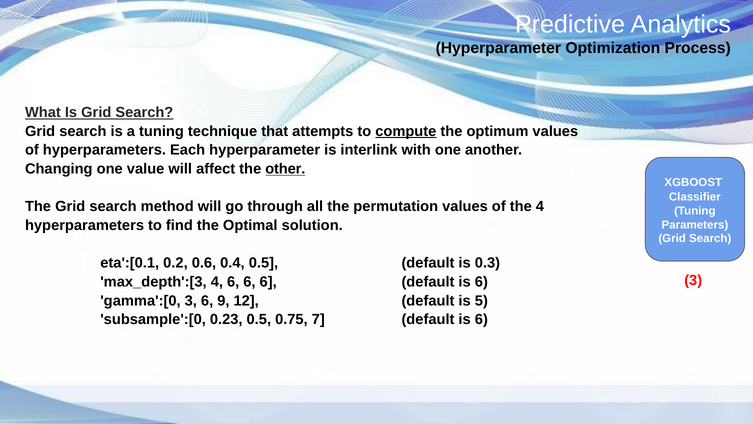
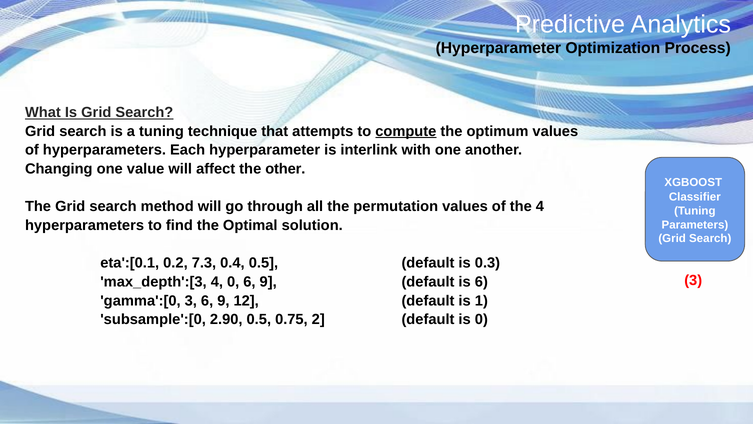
other underline: present -> none
0.6: 0.6 -> 7.3
4 6: 6 -> 0
6 at (268, 282): 6 -> 9
5: 5 -> 1
0.23: 0.23 -> 2.90
7: 7 -> 2
6 at (481, 319): 6 -> 0
